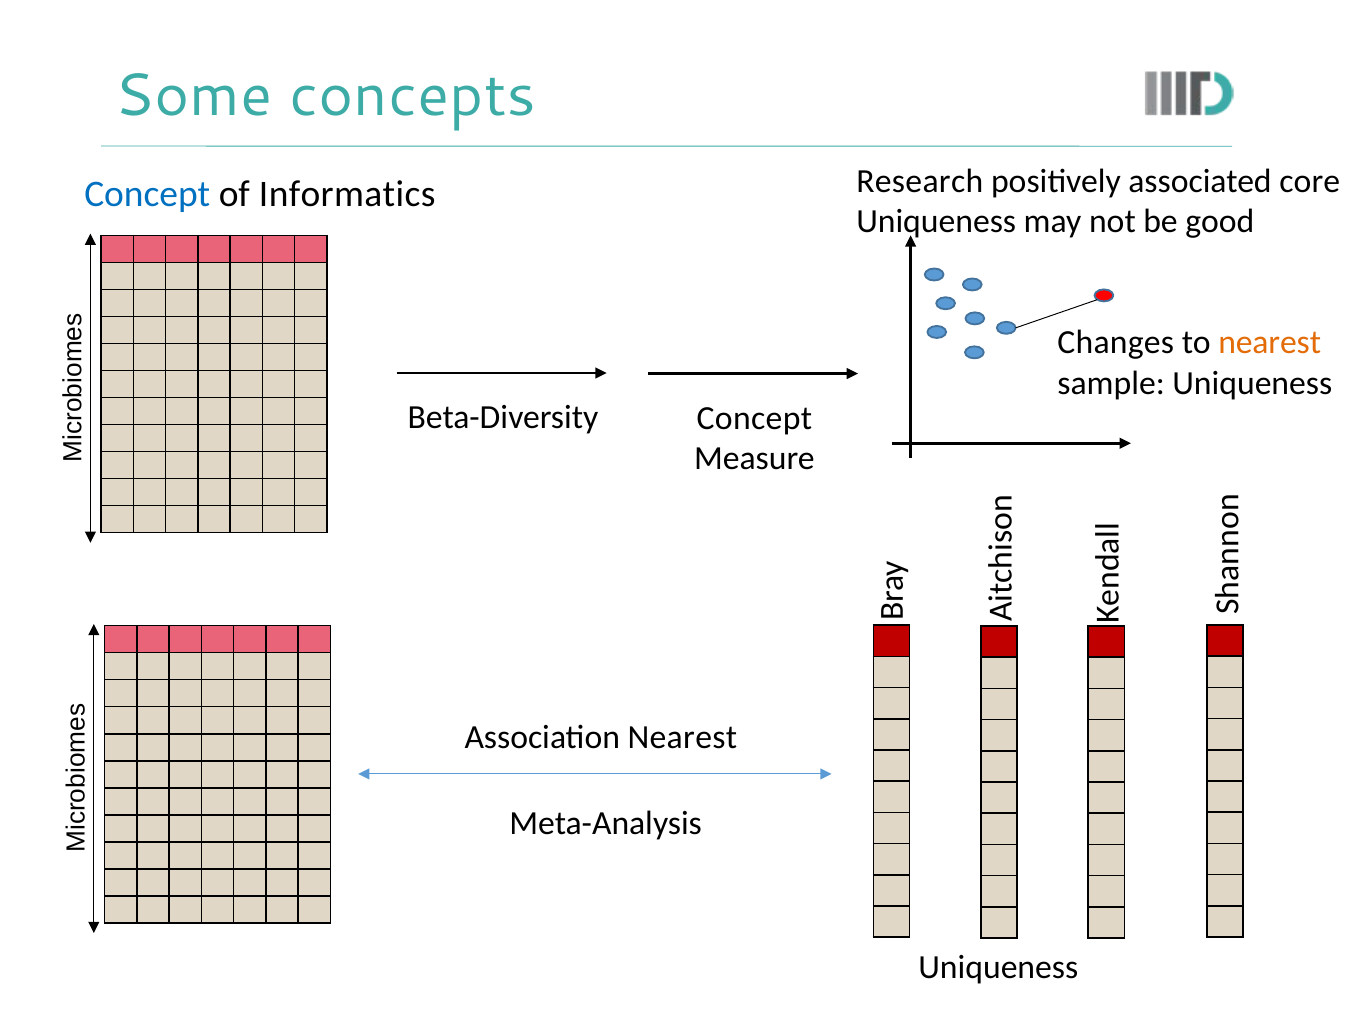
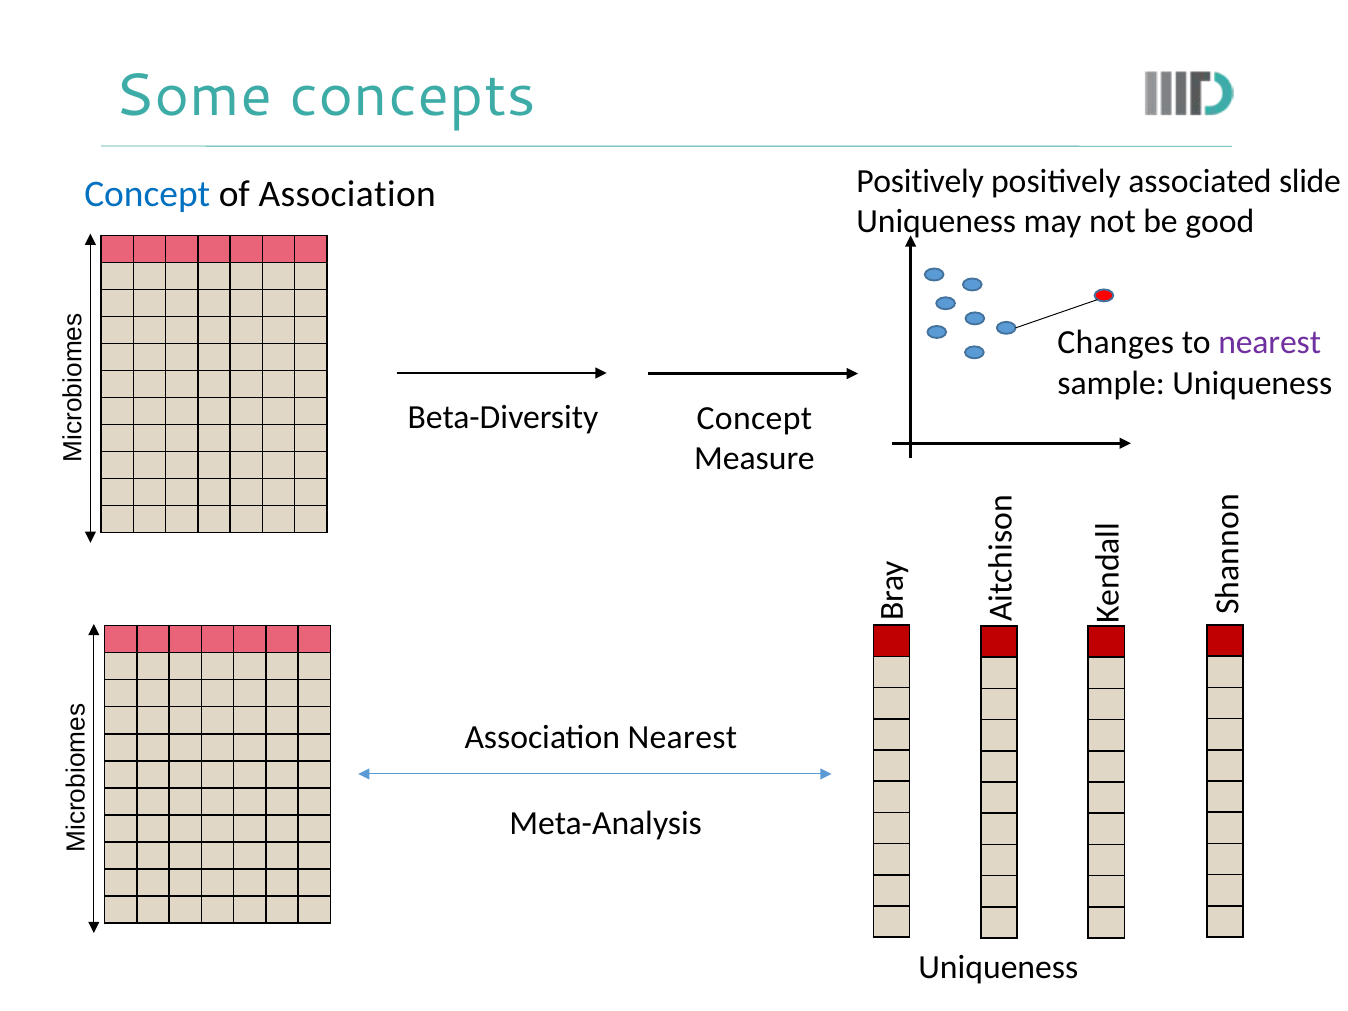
Research at (920, 181): Research -> Positively
core: core -> slide
of Informatics: Informatics -> Association
nearest at (1270, 343) colour: orange -> purple
